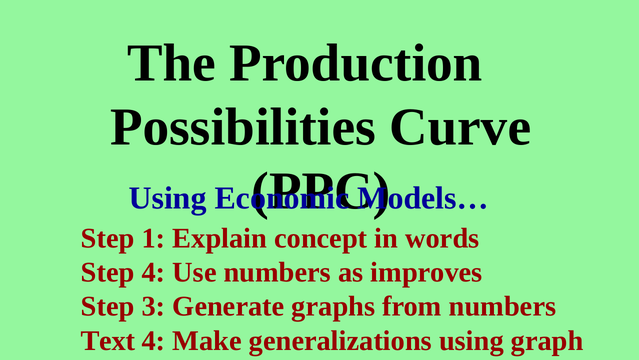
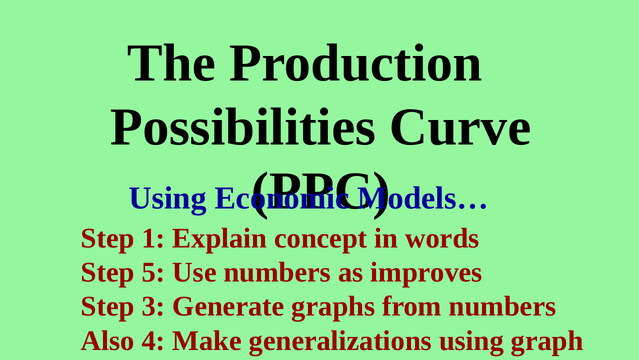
Step 4: 4 -> 5
Text: Text -> Also
